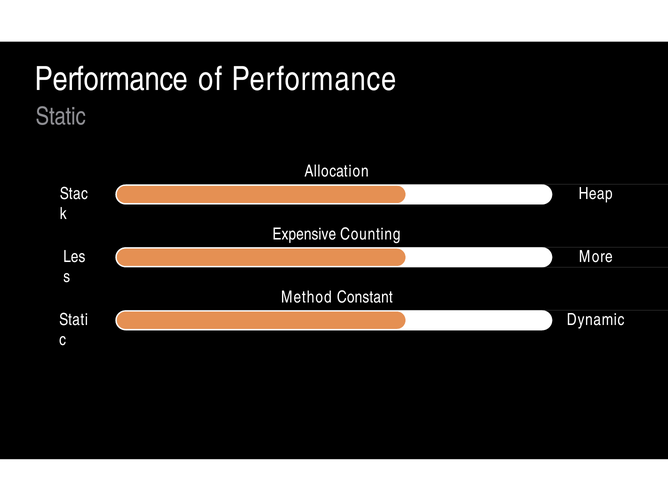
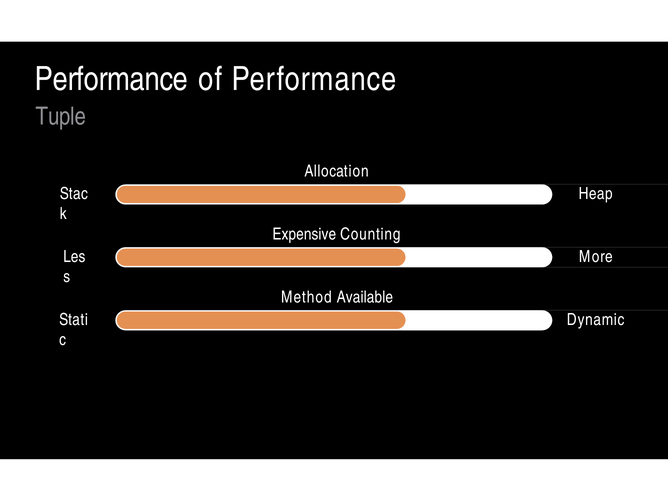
Static: Static -> Tuple
Constant: Constant -> Available
